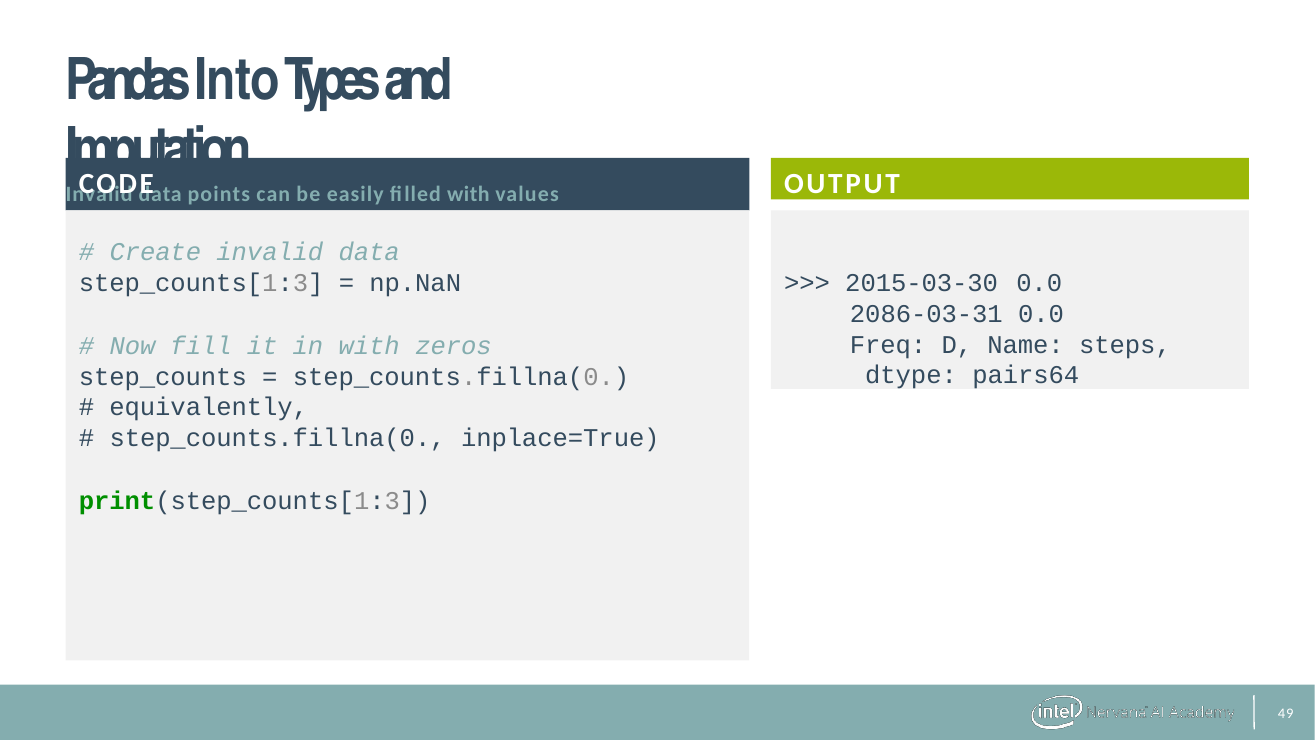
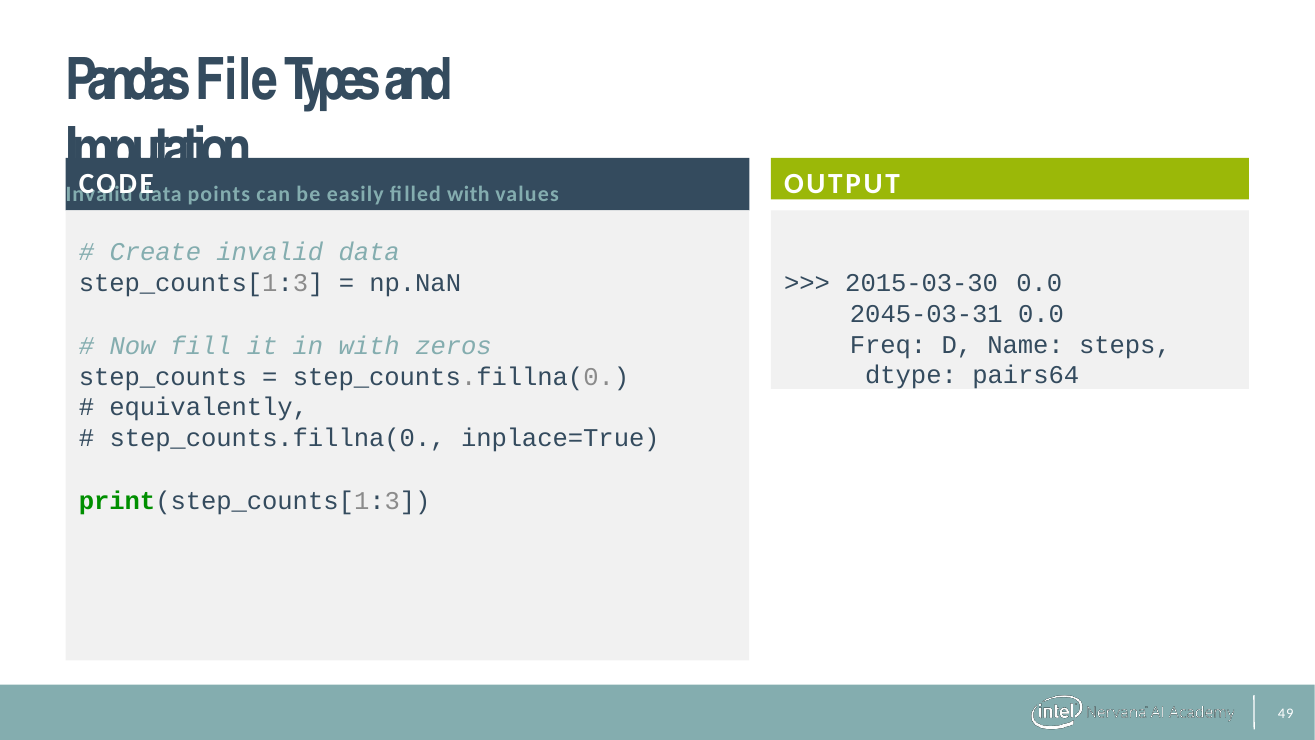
Into: Into -> File
2086-03-31: 2086-03-31 -> 2045-03-31
